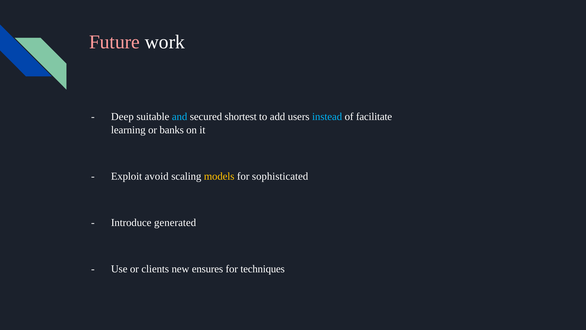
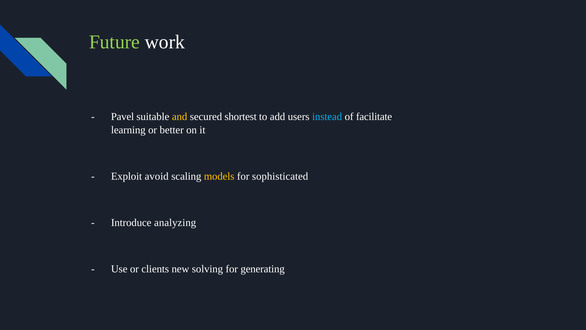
Future colour: pink -> light green
Deep: Deep -> Pavel
and colour: light blue -> yellow
banks: banks -> better
generated: generated -> analyzing
ensures: ensures -> solving
techniques: techniques -> generating
